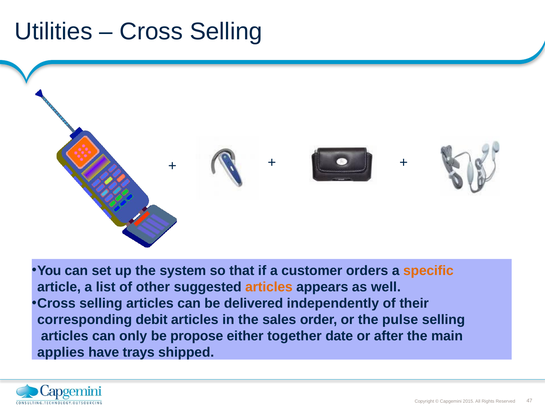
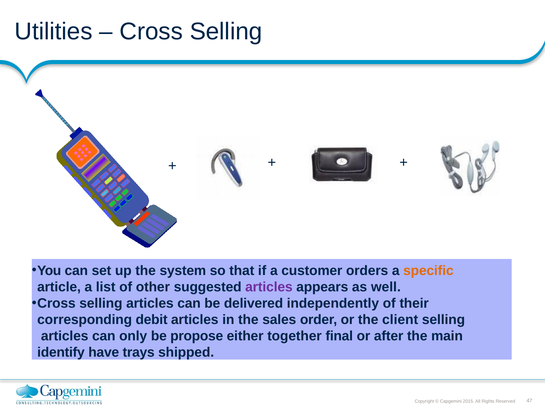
articles at (269, 287) colour: orange -> purple
pulse: pulse -> client
date: date -> final
applies: applies -> identify
